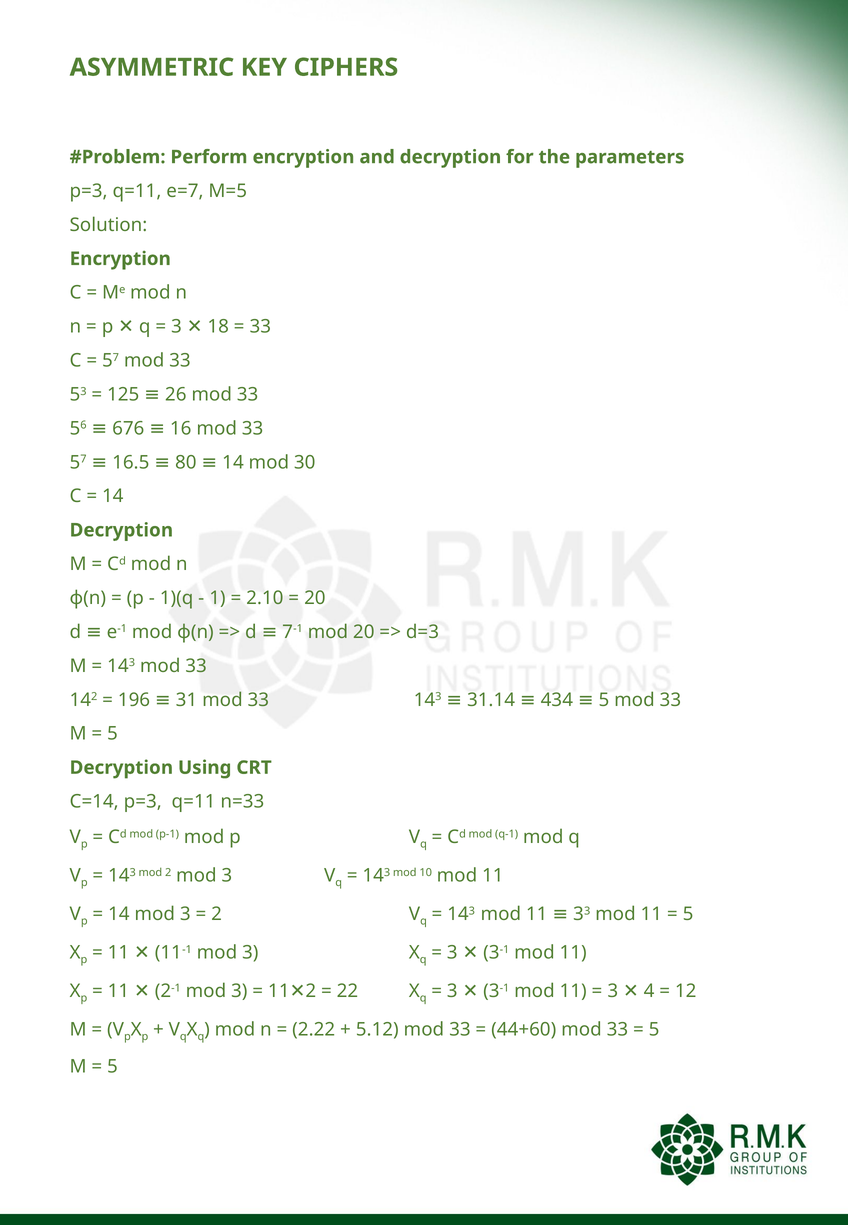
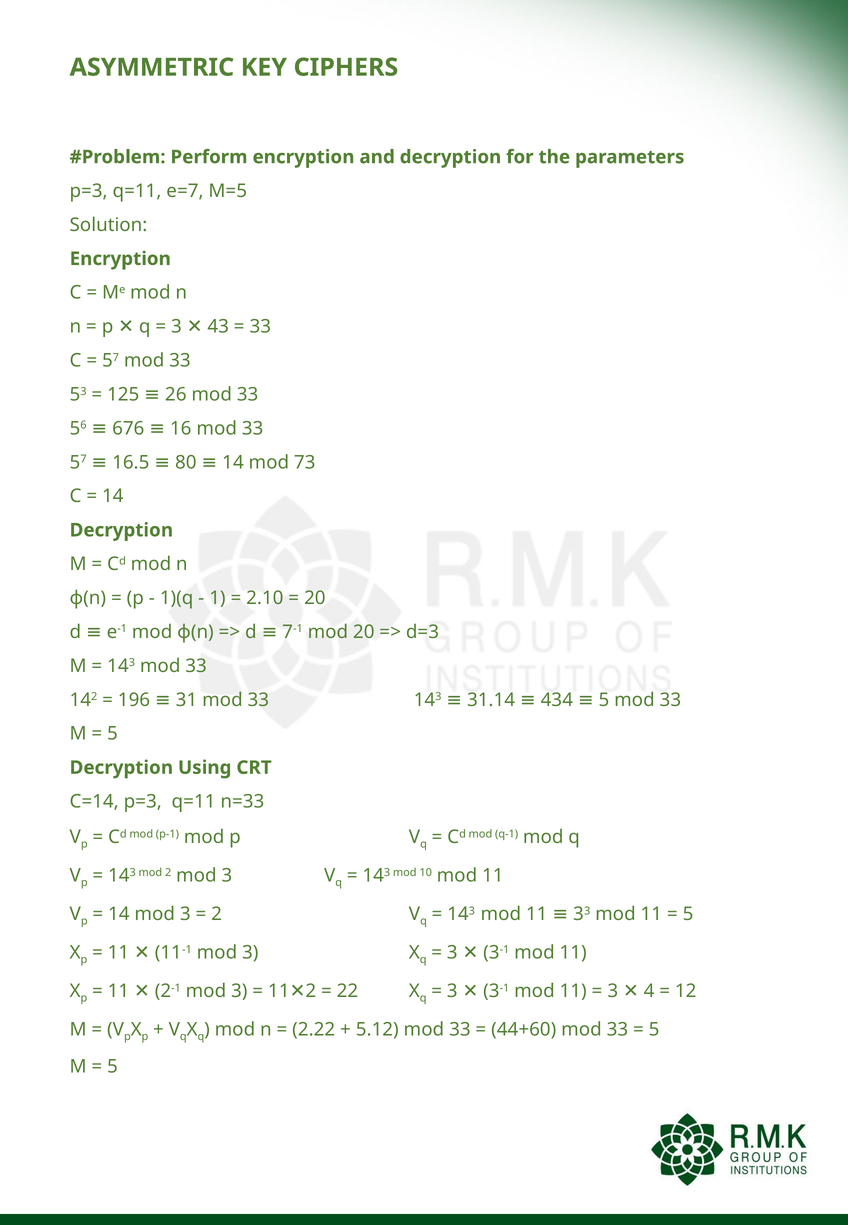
18: 18 -> 43
30: 30 -> 73
